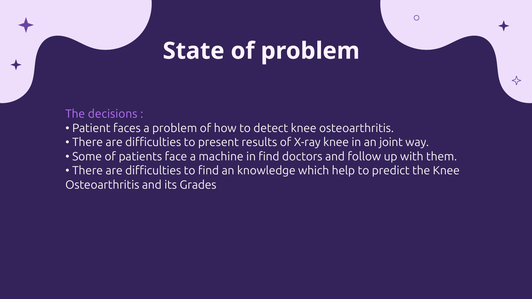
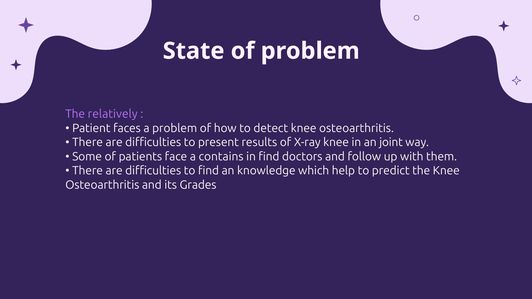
decisions: decisions -> relatively
machine: machine -> contains
